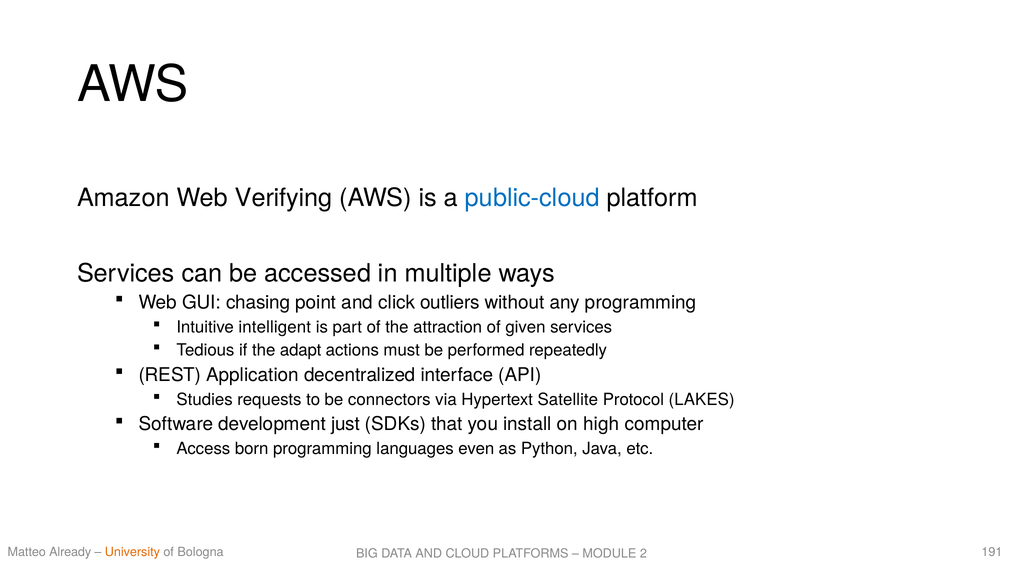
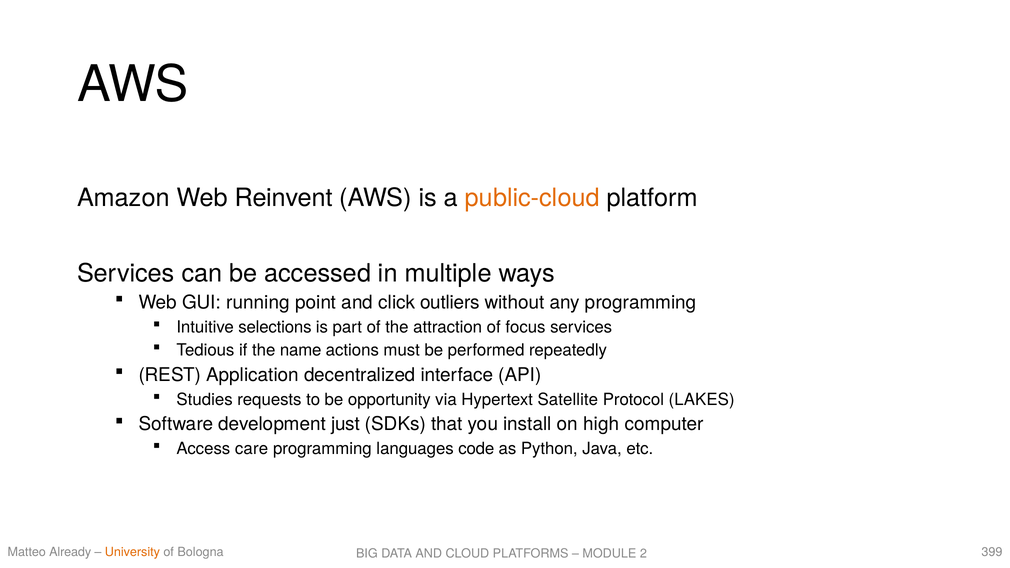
Verifying: Verifying -> Reinvent
public-cloud colour: blue -> orange
chasing: chasing -> running
intelligent: intelligent -> selections
given: given -> focus
adapt: adapt -> name
connectors: connectors -> opportunity
born: born -> care
even: even -> code
191: 191 -> 399
